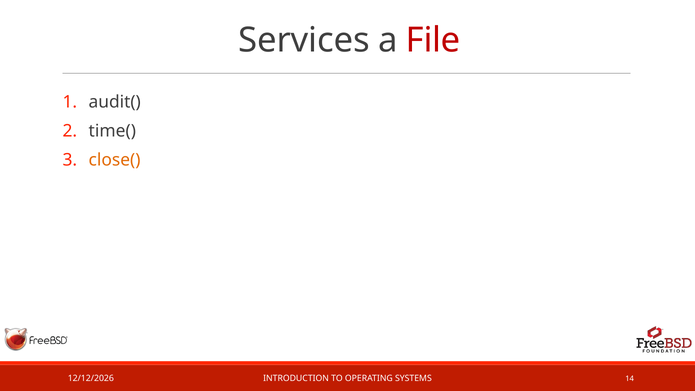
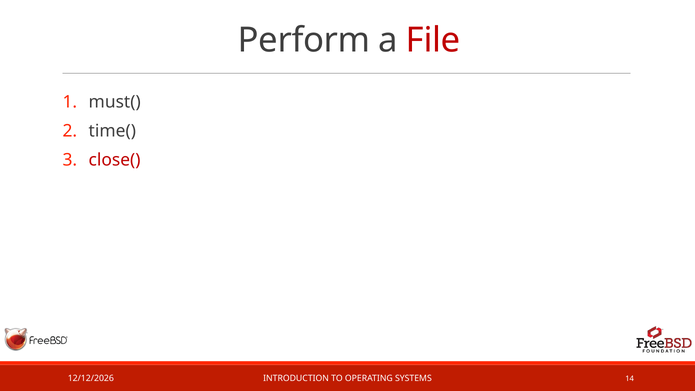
Services: Services -> Perform
audit(: audit( -> must(
close( colour: orange -> red
